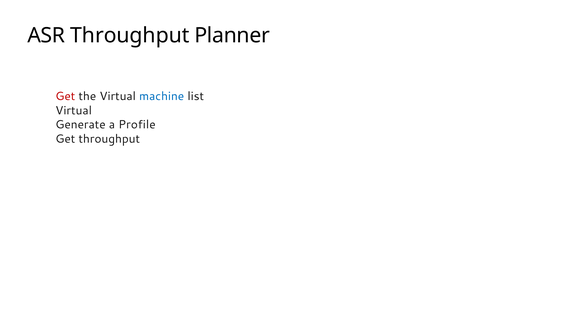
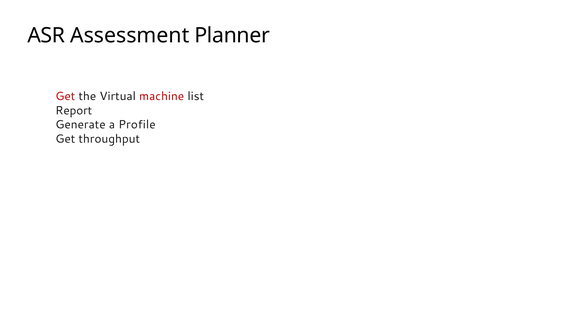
ASR Throughput: Throughput -> Assessment
machine colour: blue -> red
Virtual at (74, 110): Virtual -> Report
